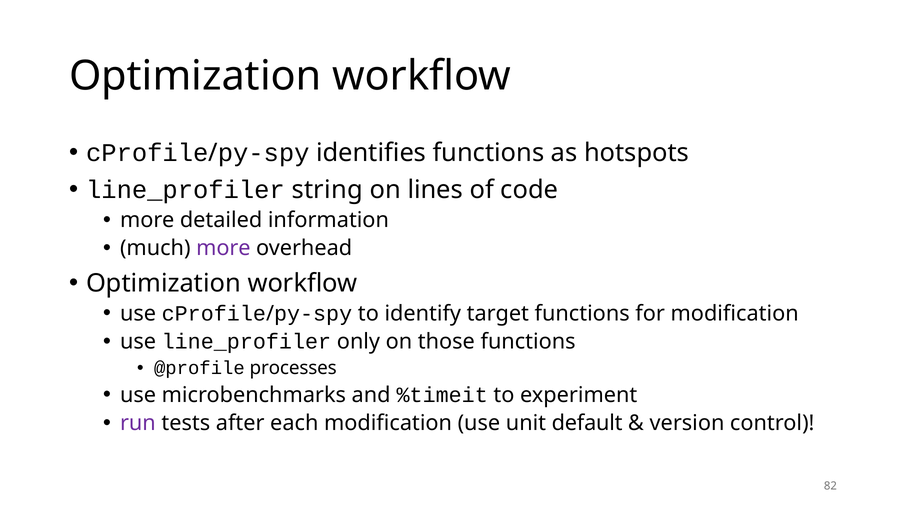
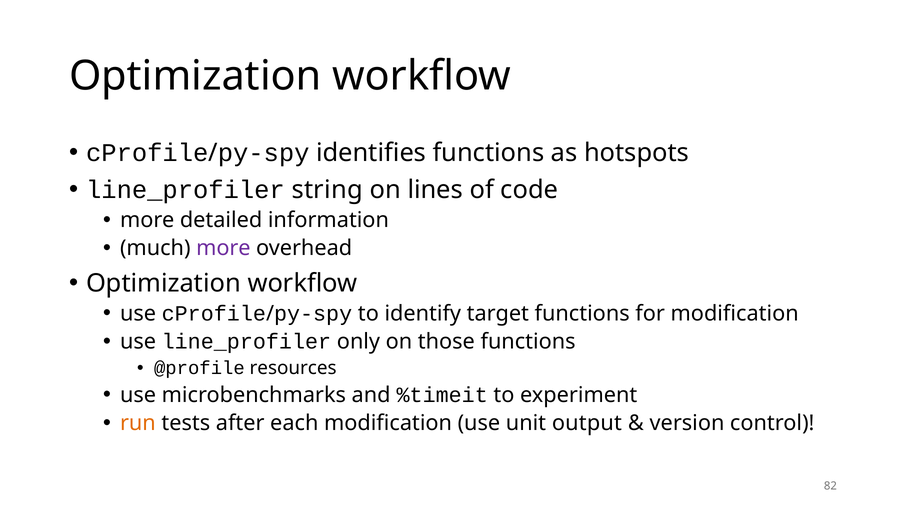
processes: processes -> resources
run colour: purple -> orange
default: default -> output
